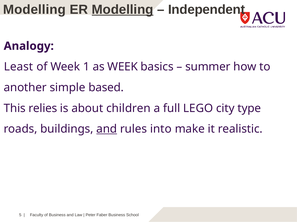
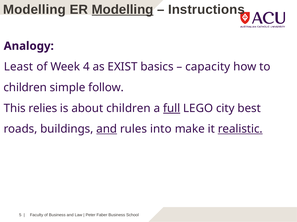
Independent: Independent -> Instructions
1: 1 -> 4
as WEEK: WEEK -> EXIST
summer: summer -> capacity
another at (25, 88): another -> children
based: based -> follow
full underline: none -> present
type: type -> best
realistic underline: none -> present
